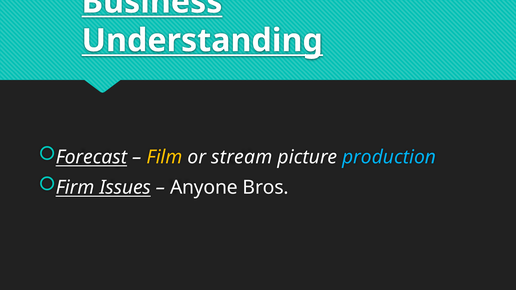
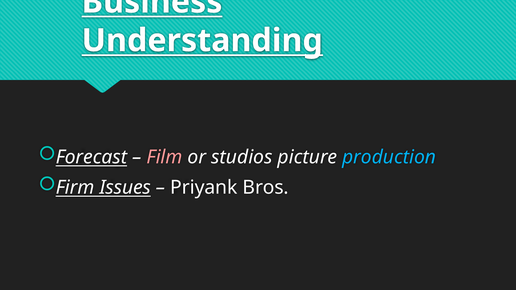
Film colour: yellow -> pink
stream: stream -> studios
Anyone: Anyone -> Priyank
